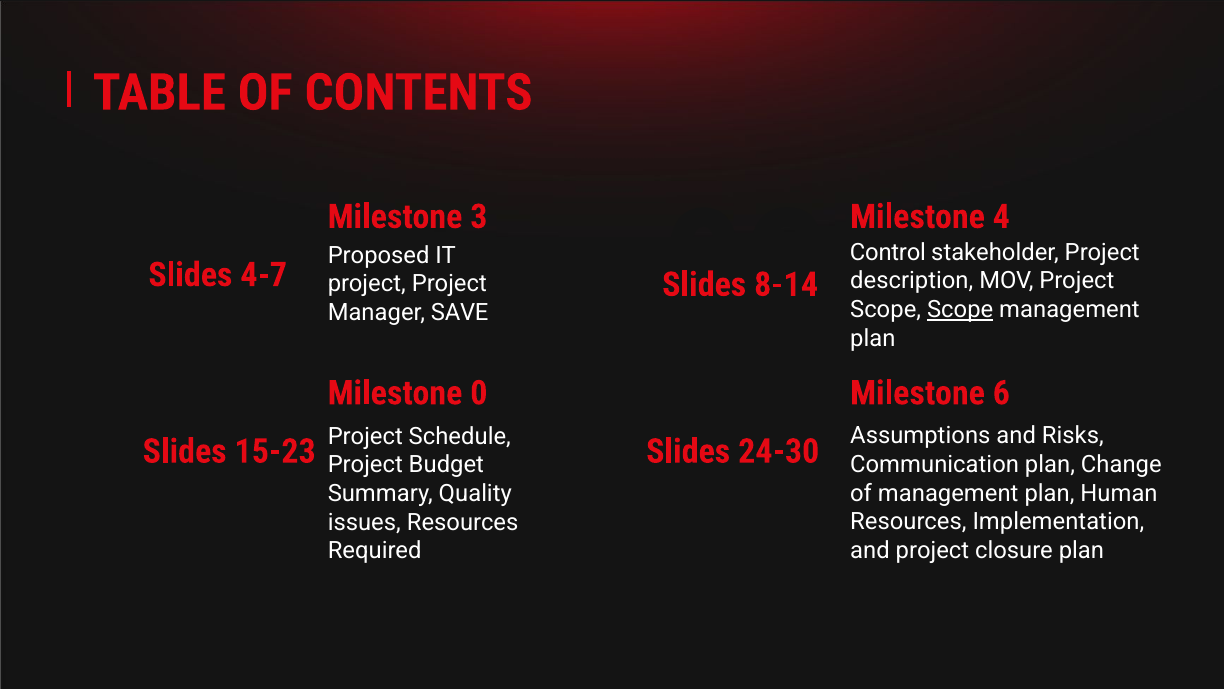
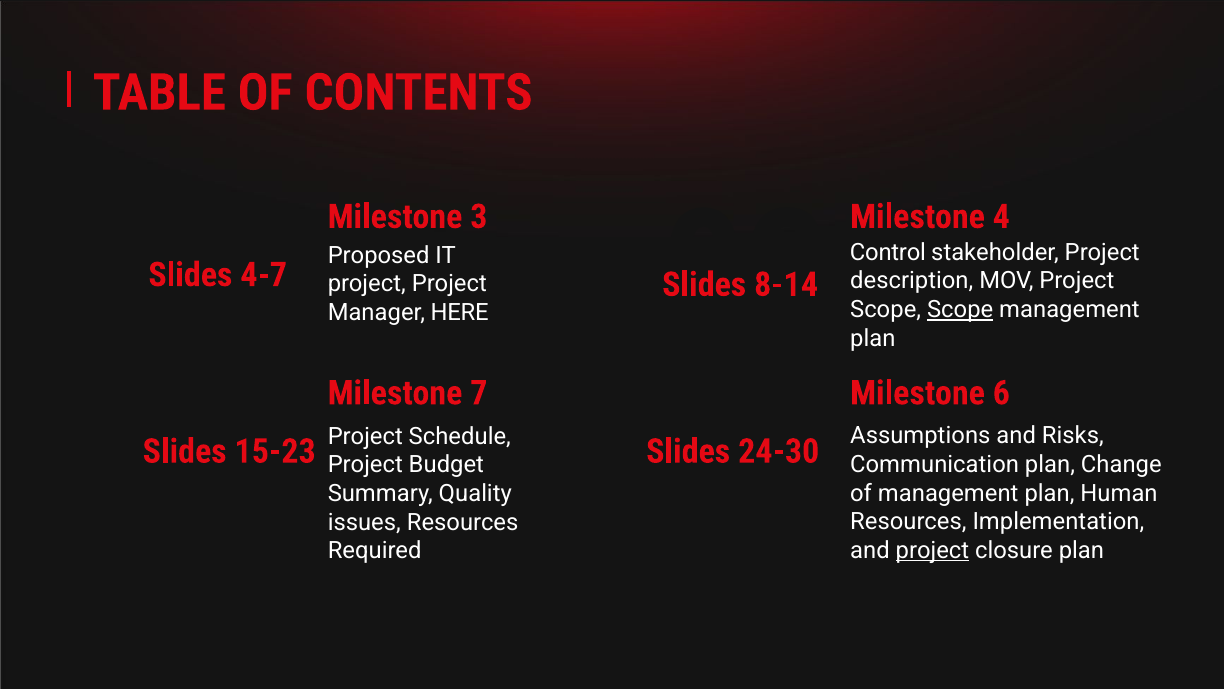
SAVE: SAVE -> HERE
0: 0 -> 7
project at (932, 550) underline: none -> present
